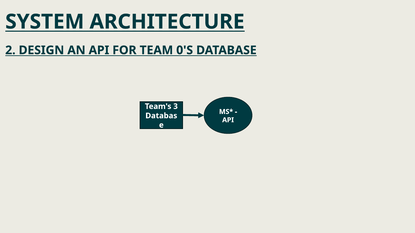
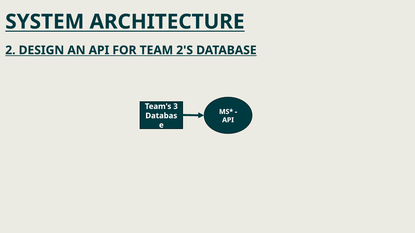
0'S: 0'S -> 2'S
